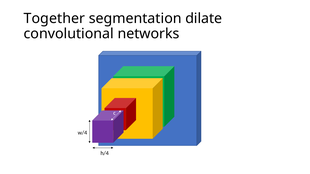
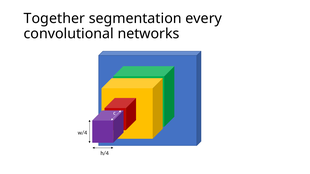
dilate: dilate -> every
